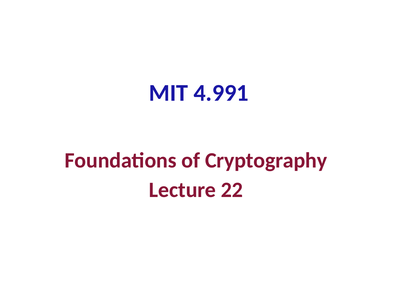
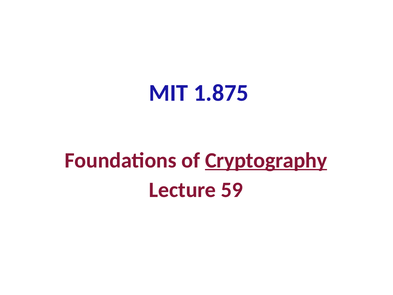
4.991: 4.991 -> 1.875
Cryptography underline: none -> present
22: 22 -> 59
